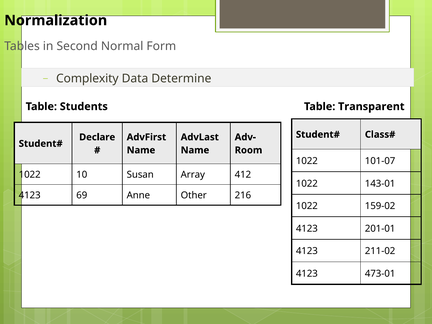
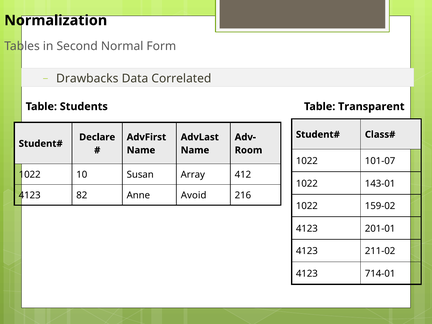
Complexity: Complexity -> Drawbacks
Determine: Determine -> Correlated
69: 69 -> 82
Other: Other -> Avoid
473-01: 473-01 -> 714-01
